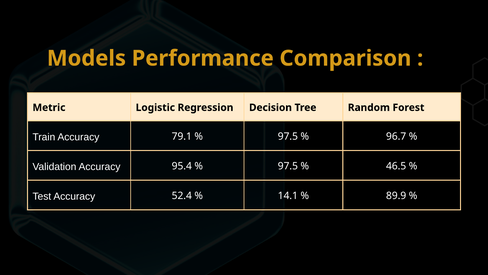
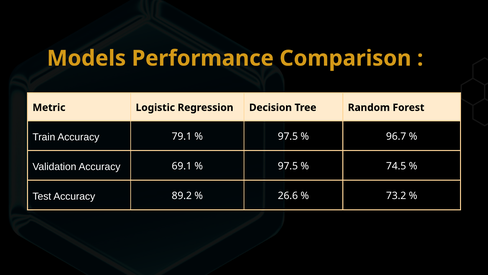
95.4: 95.4 -> 69.1
46.5: 46.5 -> 74.5
52.4: 52.4 -> 89.2
14.1: 14.1 -> 26.6
89.9: 89.9 -> 73.2
